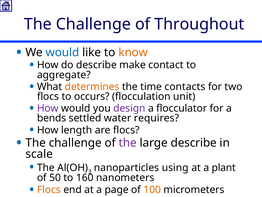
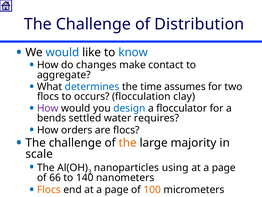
Throughout: Throughout -> Distribution
know colour: orange -> blue
do describe: describe -> changes
determines colour: orange -> blue
contacts: contacts -> assumes
unit: unit -> clay
design colour: purple -> blue
length: length -> orders
the at (128, 142) colour: purple -> orange
large describe: describe -> majority
plant at (224, 167): plant -> page
50: 50 -> 66
160: 160 -> 140
